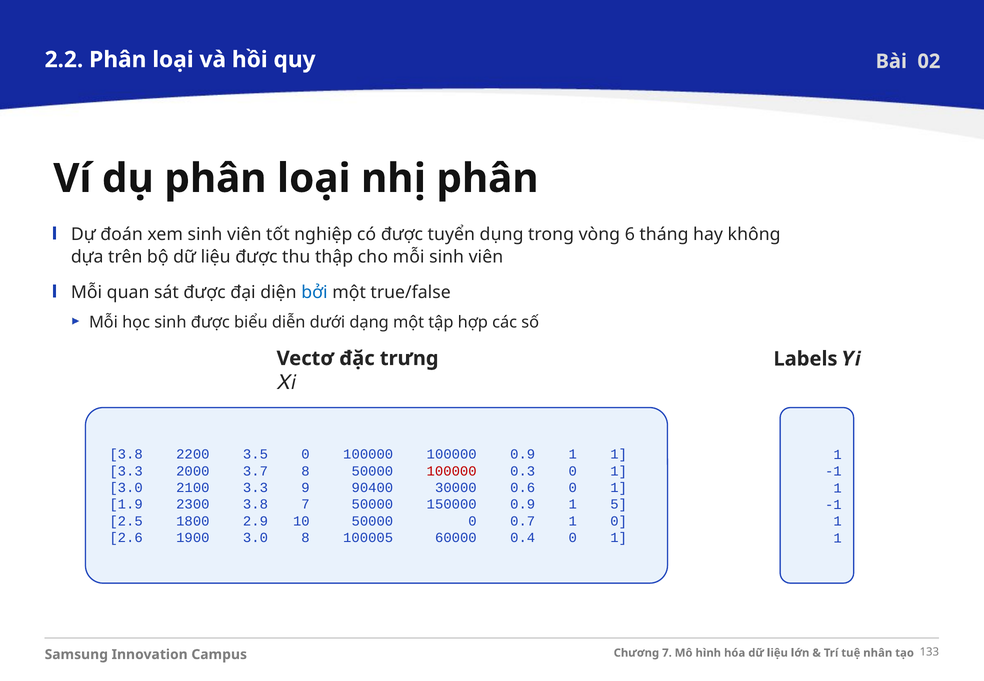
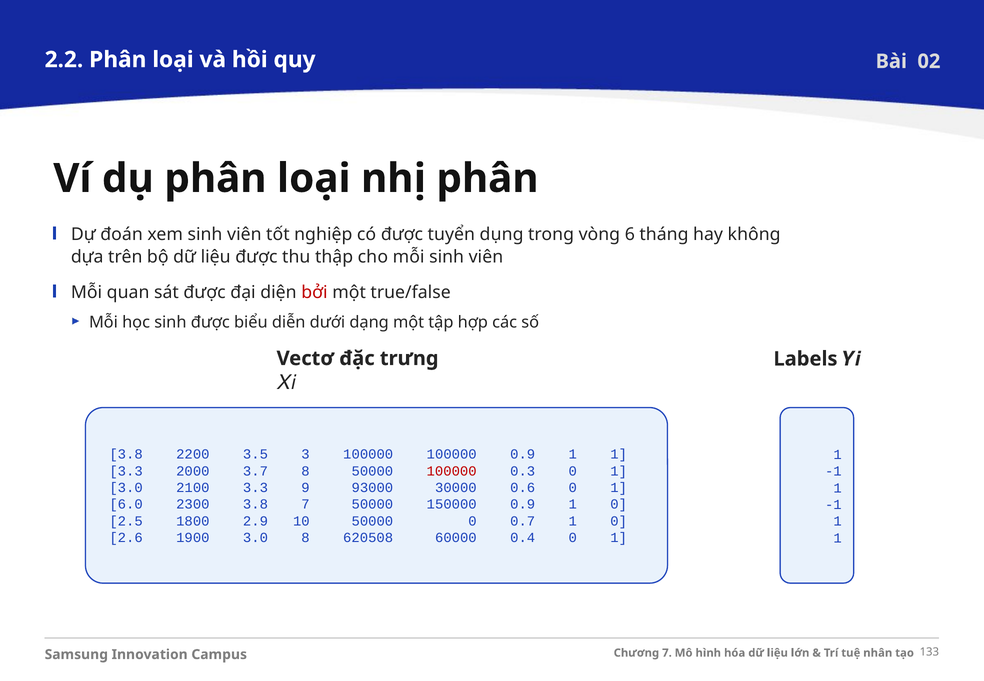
bởi colour: blue -> red
3.5 0: 0 -> 3
90400: 90400 -> 93000
1.9: 1.9 -> 6.0
0.9 1 5: 5 -> 0
100005: 100005 -> 620508
